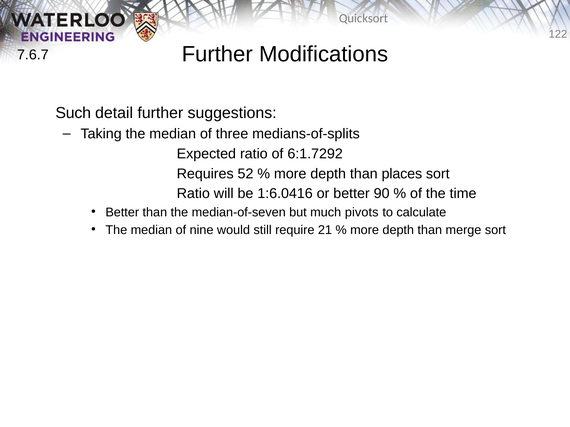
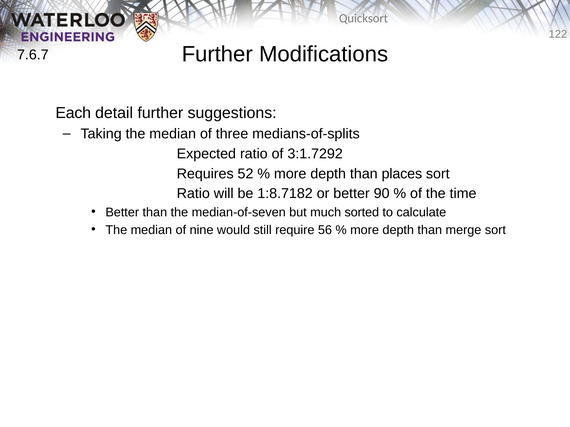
Such: Such -> Each
6:1.7292: 6:1.7292 -> 3:1.7292
1:6.0416: 1:6.0416 -> 1:8.7182
pivots: pivots -> sorted
21: 21 -> 56
